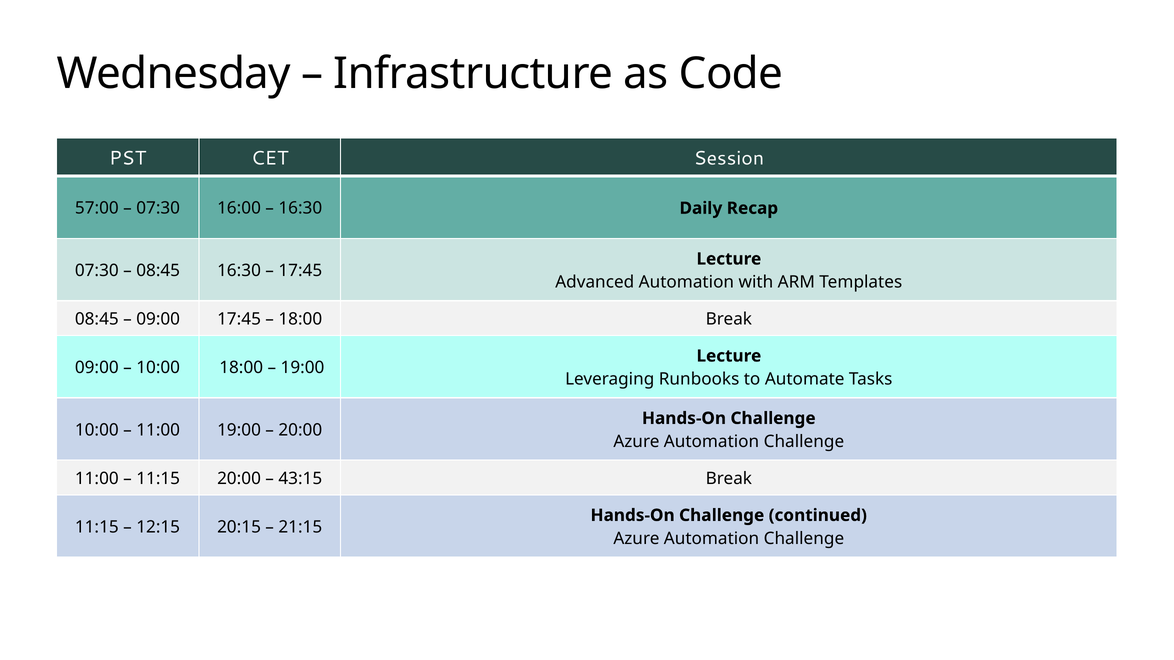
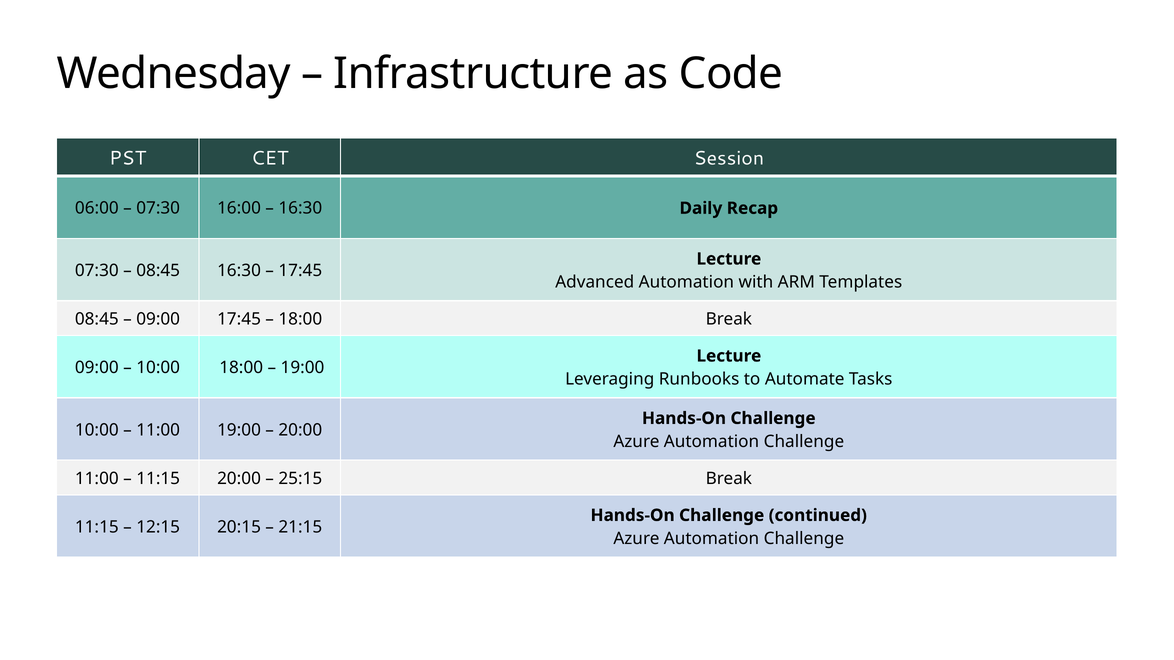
57:00: 57:00 -> 06:00
43:15: 43:15 -> 25:15
